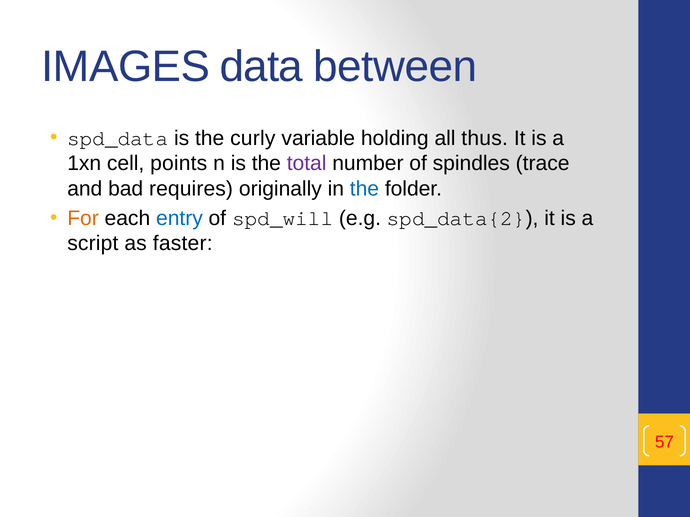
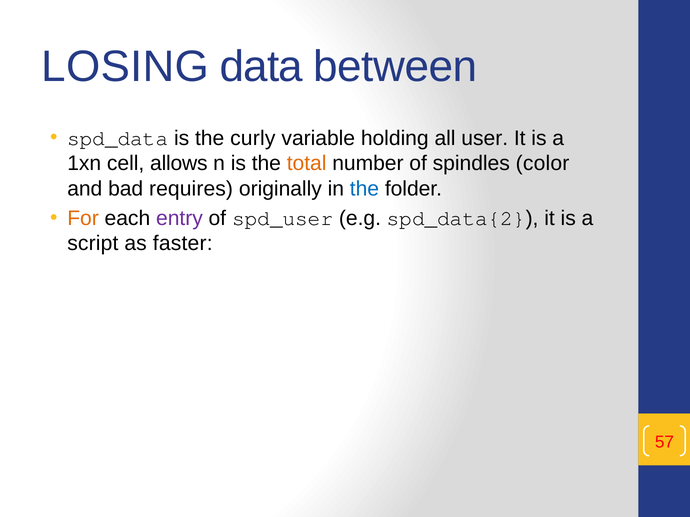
IMAGES: IMAGES -> LOSING
thus: thus -> user
points: points -> allows
total colour: purple -> orange
trace: trace -> color
entry colour: blue -> purple
spd_will: spd_will -> spd_user
